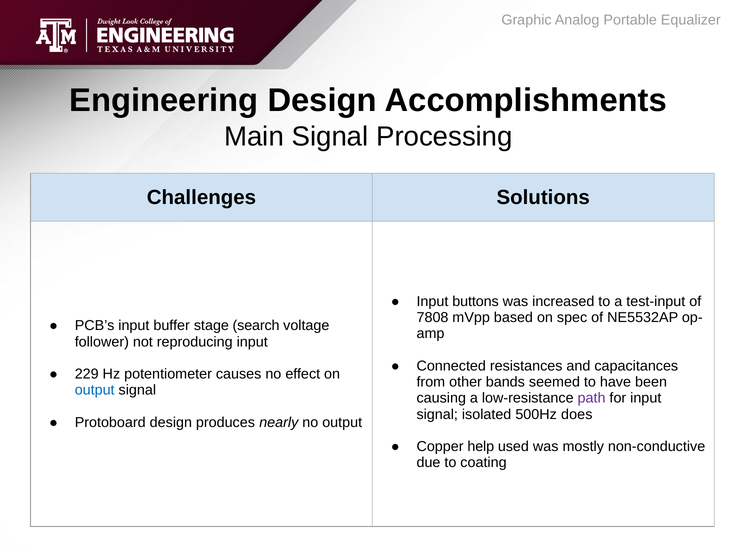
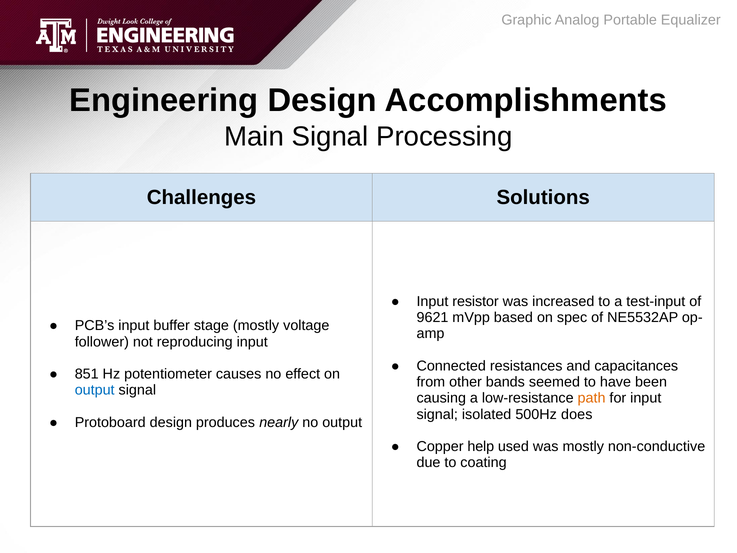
buttons: buttons -> resistor
7808: 7808 -> 9621
stage search: search -> mostly
229: 229 -> 851
path colour: purple -> orange
